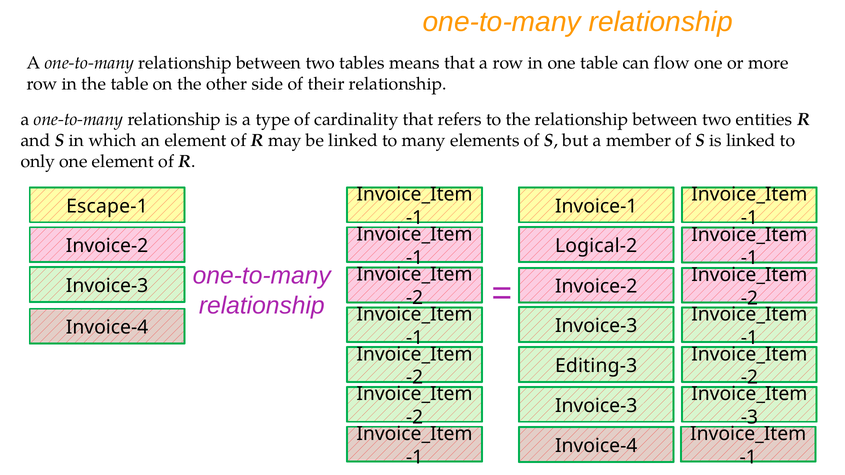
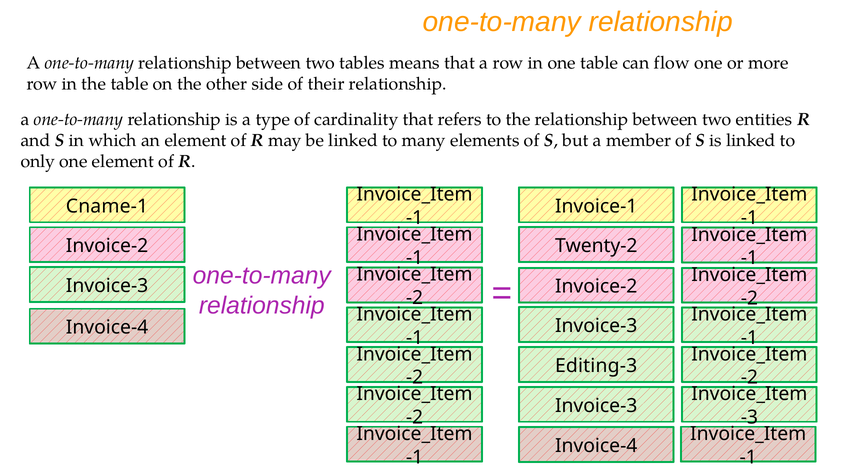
Escape-1: Escape-1 -> Cname-1
Logical-2: Logical-2 -> Twenty-2
